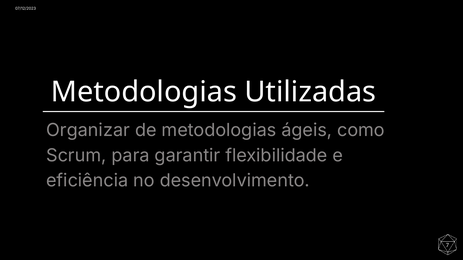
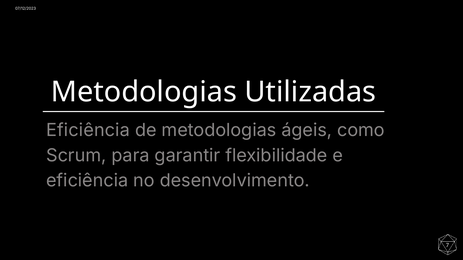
Organizar at (88, 131): Organizar -> Eficiência
